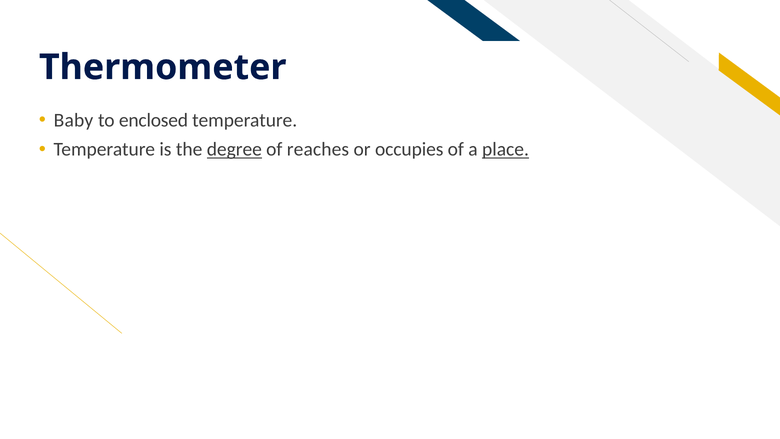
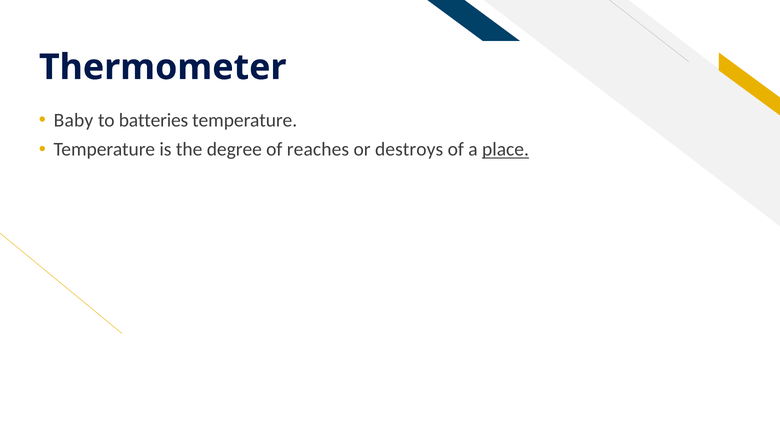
enclosed: enclosed -> batteries
degree underline: present -> none
occupies: occupies -> destroys
